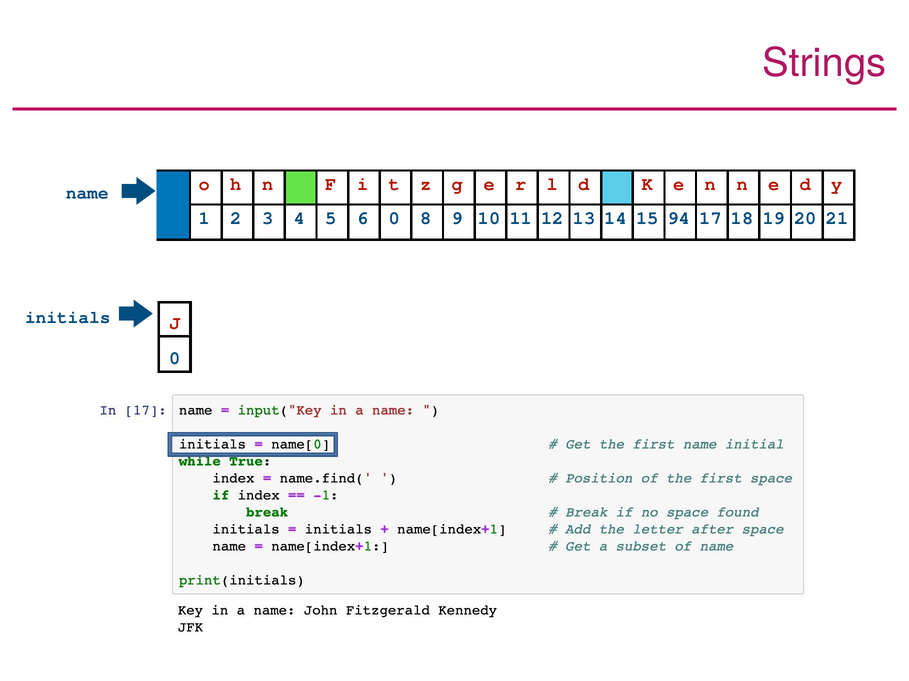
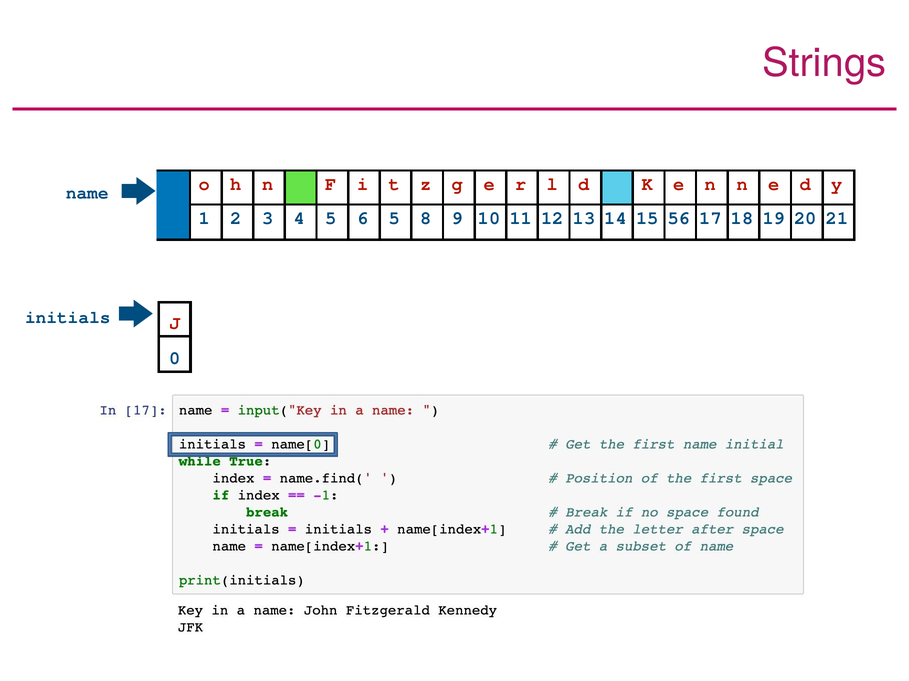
6 0: 0 -> 5
94: 94 -> 56
